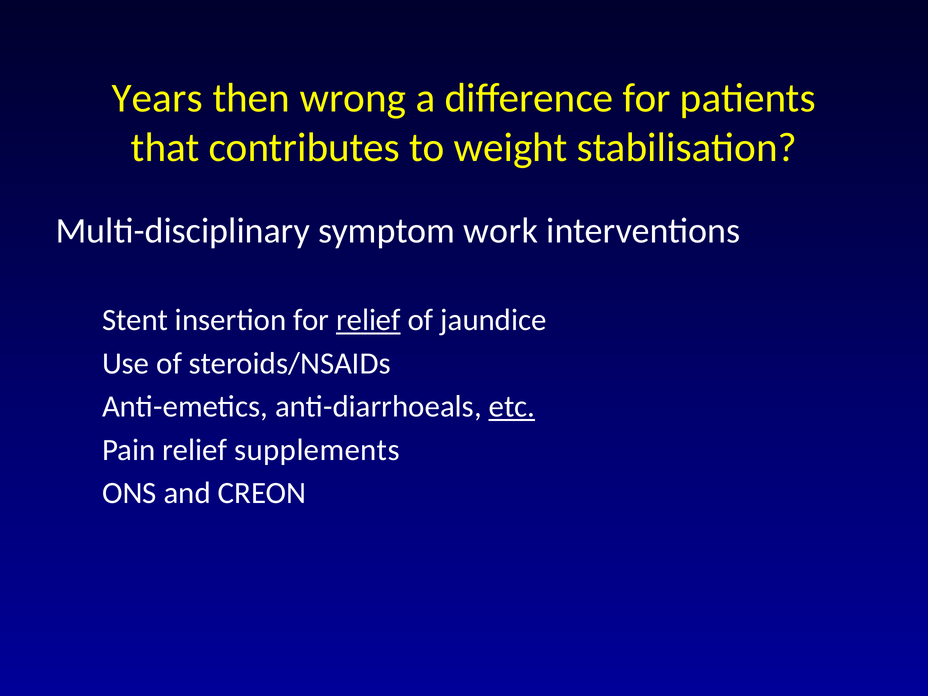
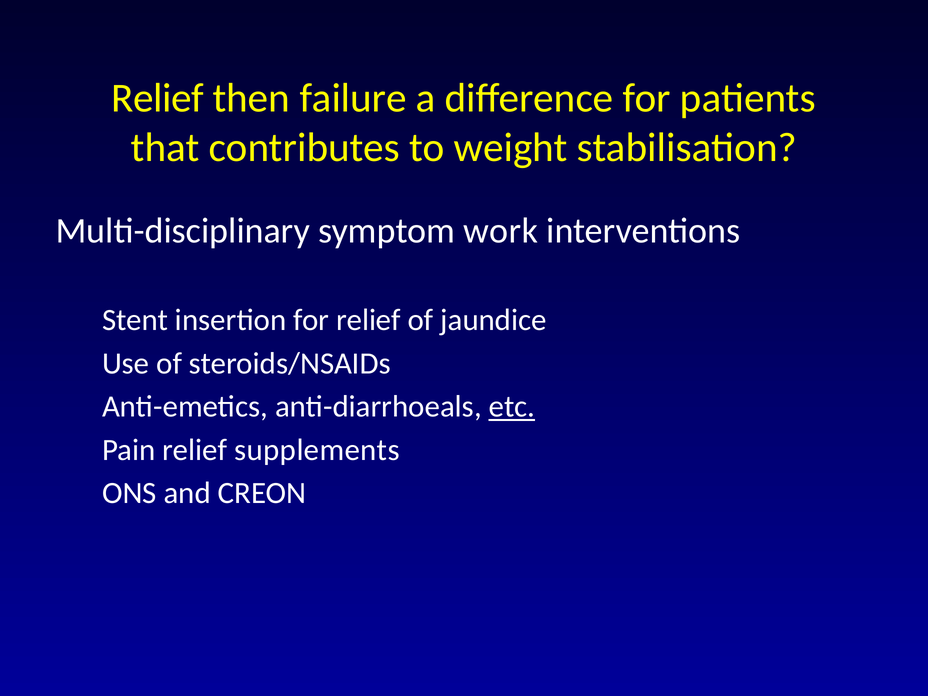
Years at (157, 98): Years -> Relief
wrong: wrong -> failure
relief at (368, 320) underline: present -> none
